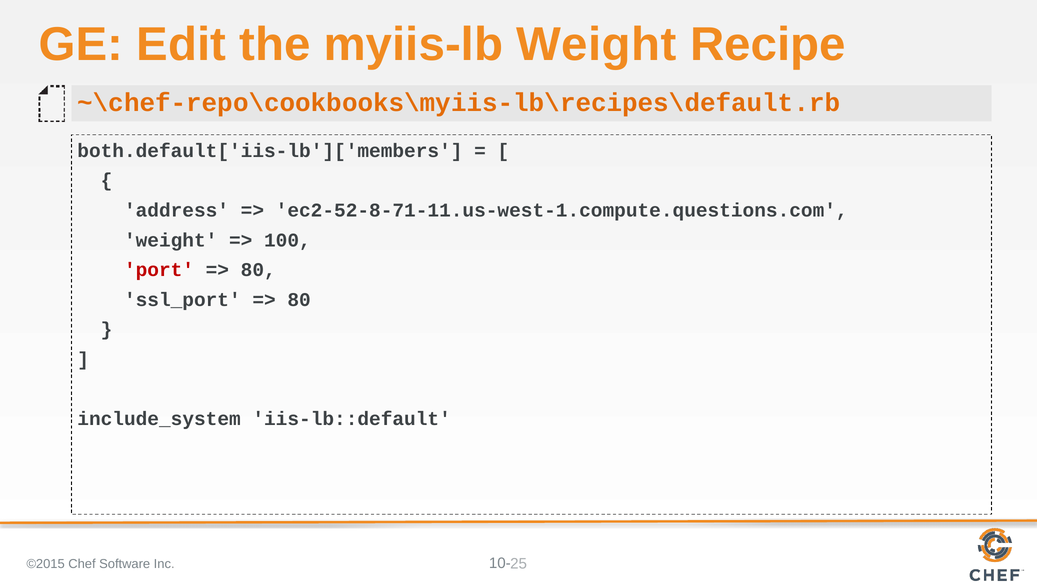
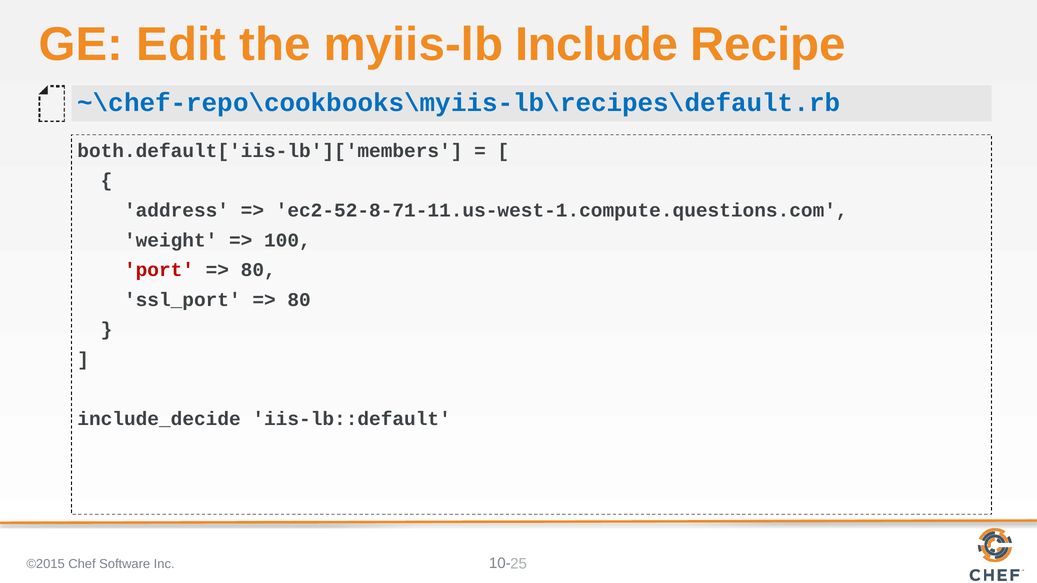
myiis-lb Weight: Weight -> Include
~\chef-repo\cookbooks\myiis-lb\recipes\default.rb colour: orange -> blue
include_system: include_system -> include_decide
